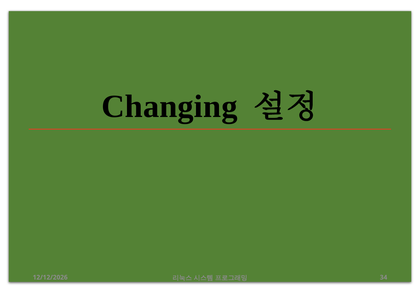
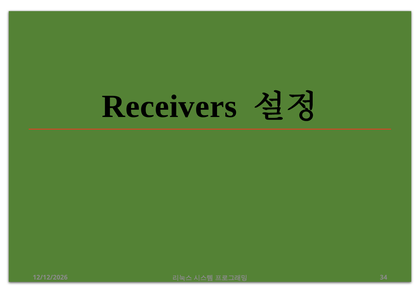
Changing: Changing -> Receivers
